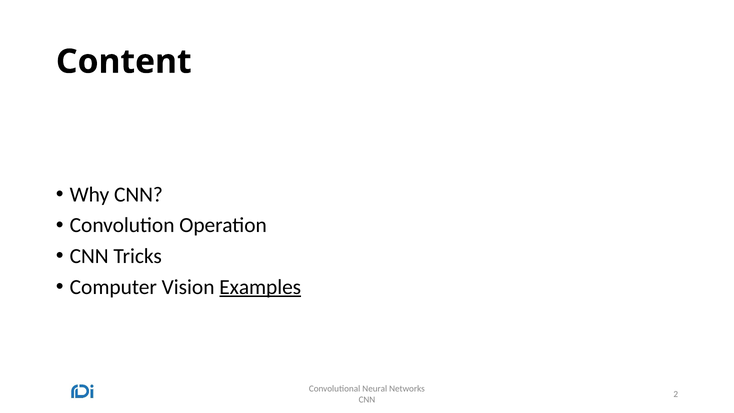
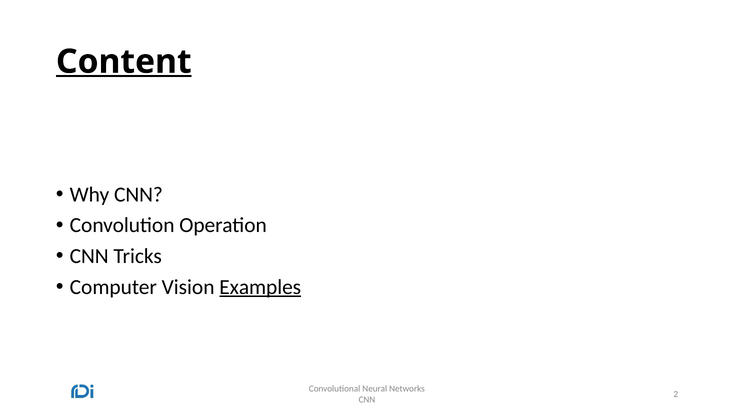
Content underline: none -> present
